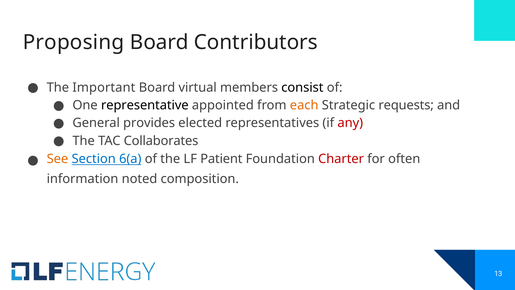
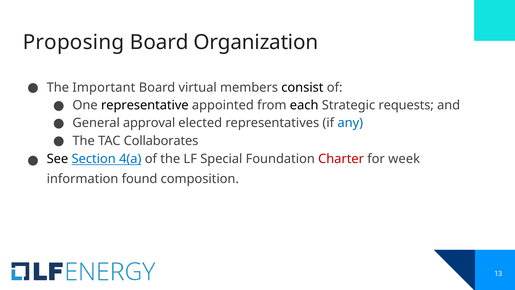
Contributors: Contributors -> Organization
each colour: orange -> black
provides: provides -> approval
any colour: red -> blue
See colour: orange -> black
6(a: 6(a -> 4(a
Patient: Patient -> Special
often: often -> week
noted: noted -> found
